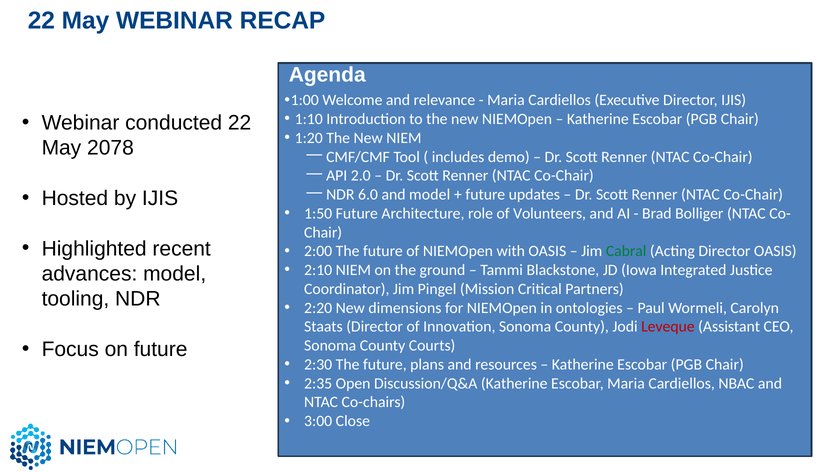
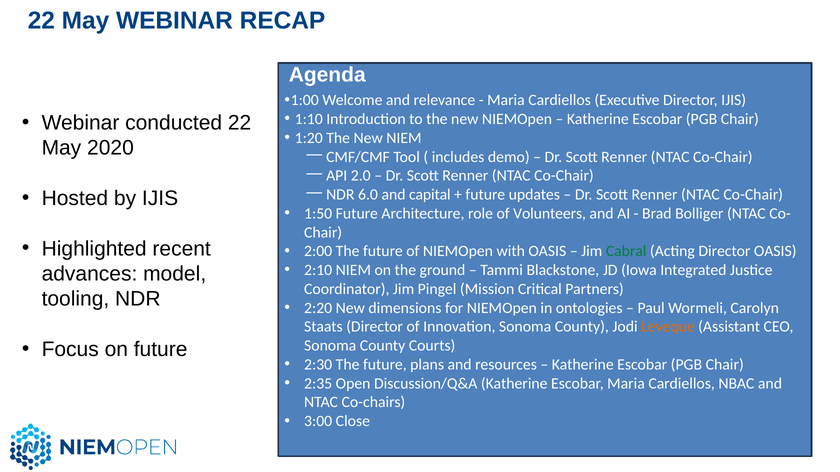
2078: 2078 -> 2020
and model: model -> capital
Leveque colour: red -> orange
